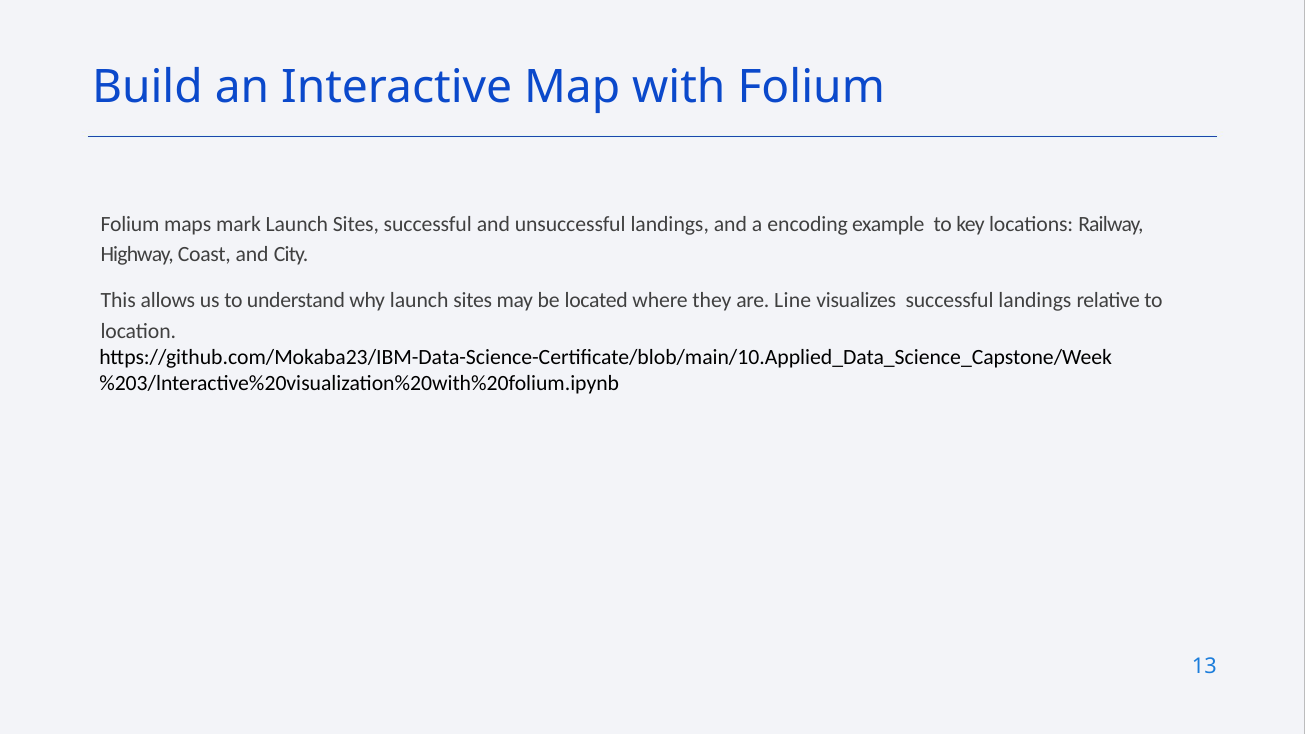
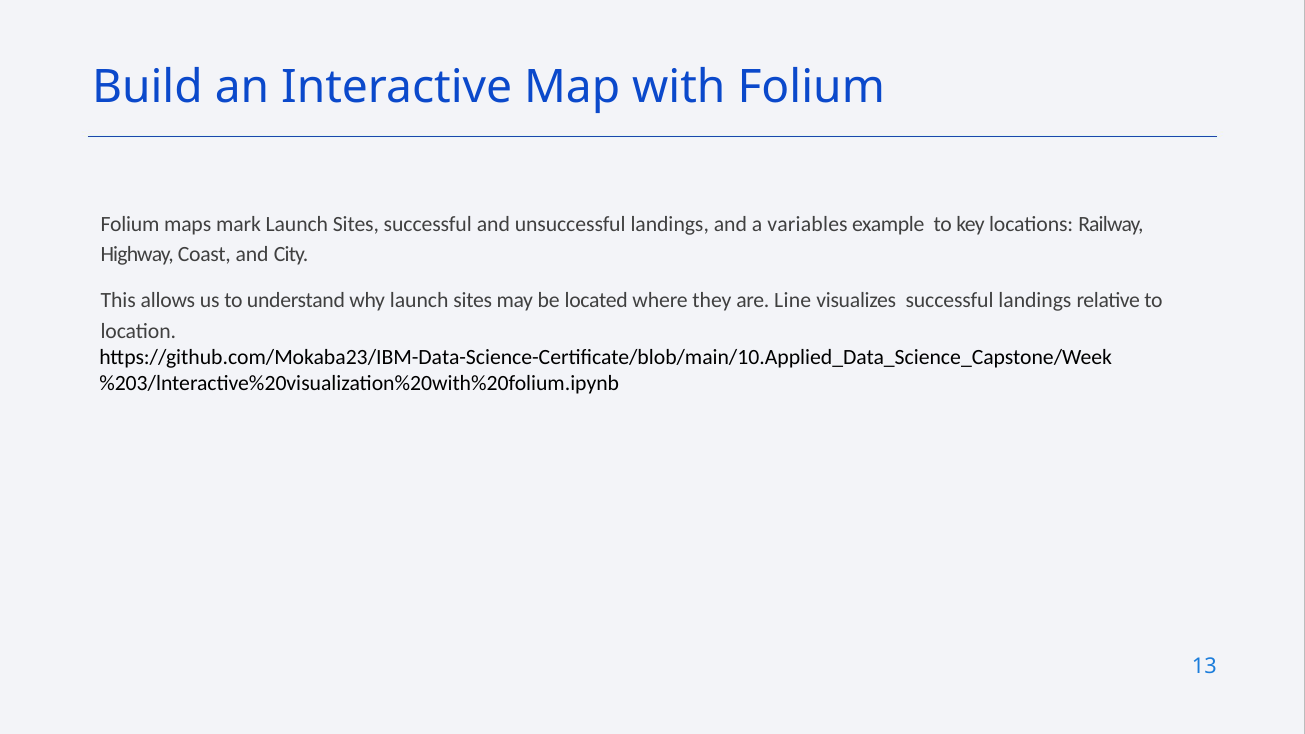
encoding: encoding -> variables
